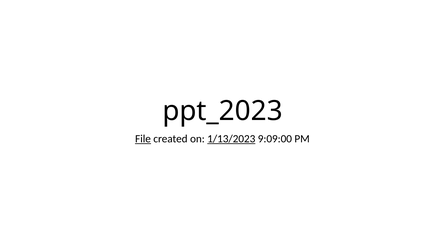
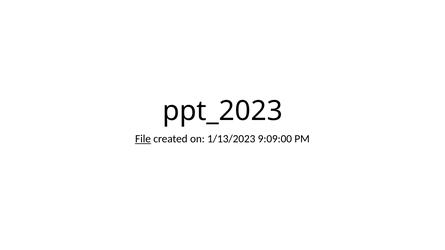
1/13/2023 underline: present -> none
